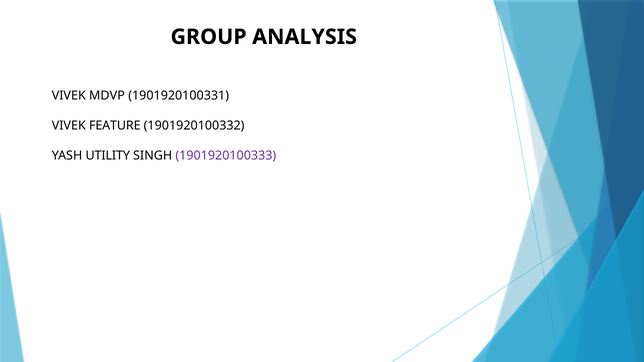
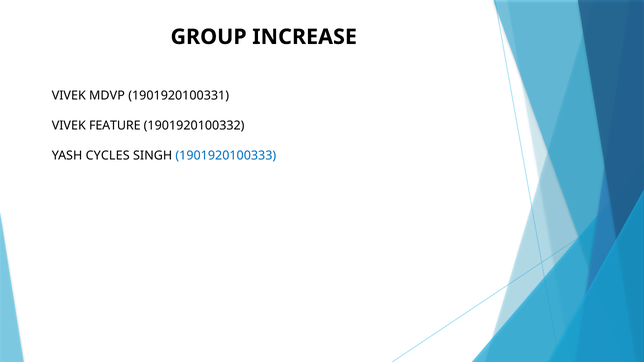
ANALYSIS: ANALYSIS -> INCREASE
UTILITY: UTILITY -> CYCLES
1901920100333 colour: purple -> blue
